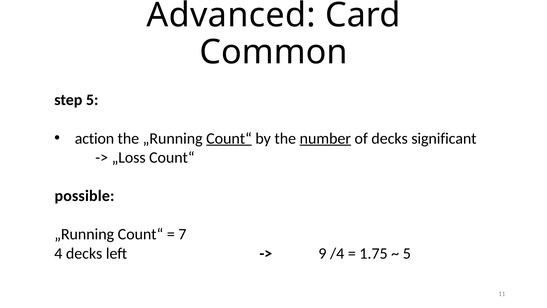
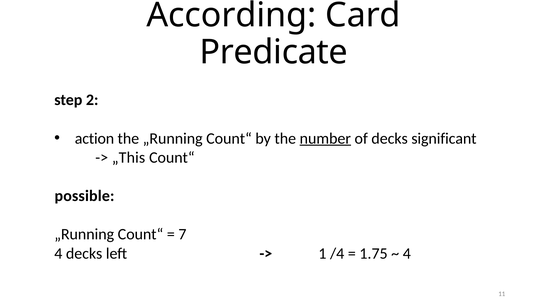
Advanced: Advanced -> According
Common: Common -> Predicate
step 5: 5 -> 2
Count“ at (229, 138) underline: present -> none
„Loss: „Loss -> „This
9: 9 -> 1
5 at (407, 253): 5 -> 4
